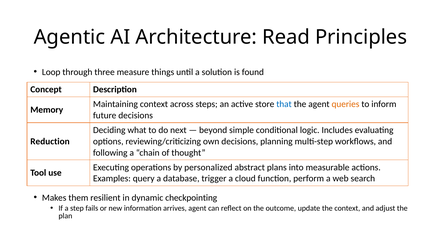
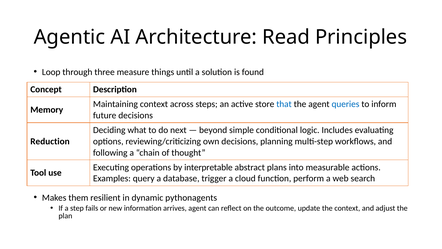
queries colour: orange -> blue
personalized: personalized -> interpretable
checkpointing: checkpointing -> pythonagents
